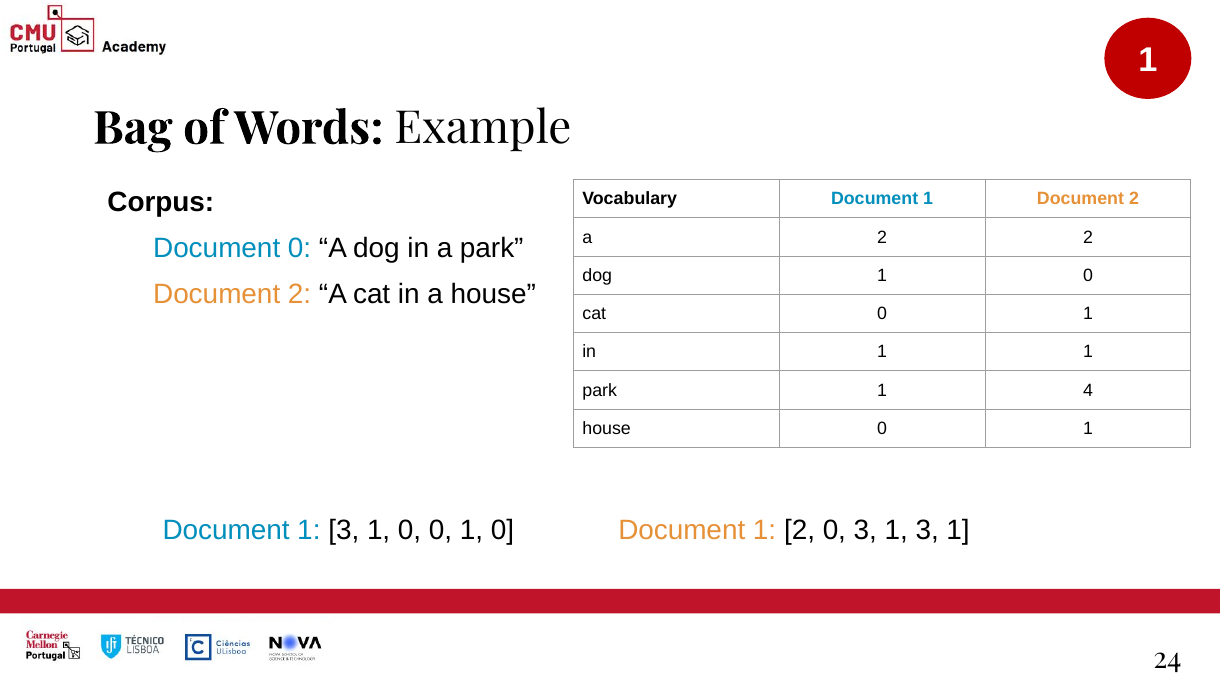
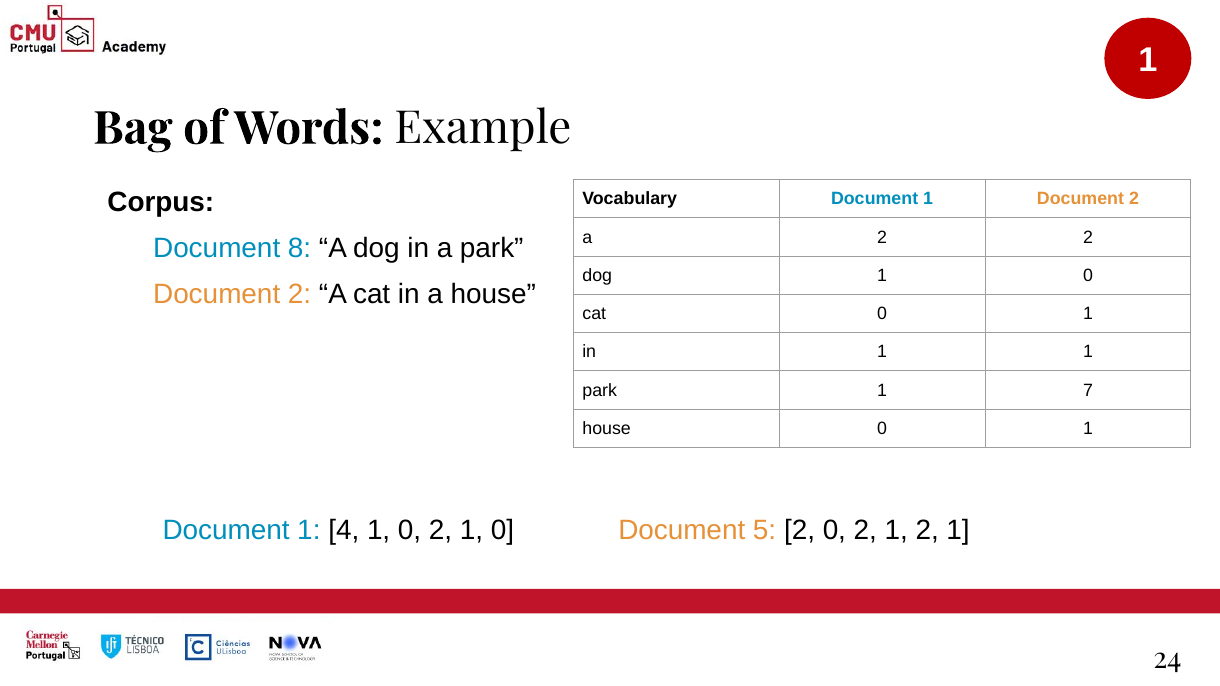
Document 0: 0 -> 8
4: 4 -> 7
Document 1 3: 3 -> 4
1 0 0: 0 -> 2
0 Document 1: 1 -> 5
2 0 3: 3 -> 2
3 at (927, 531): 3 -> 2
